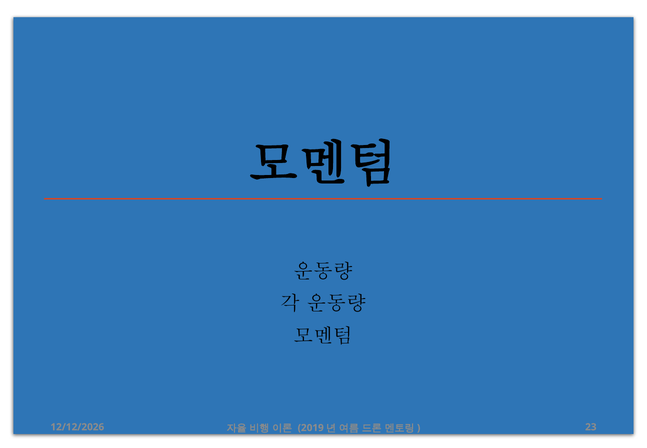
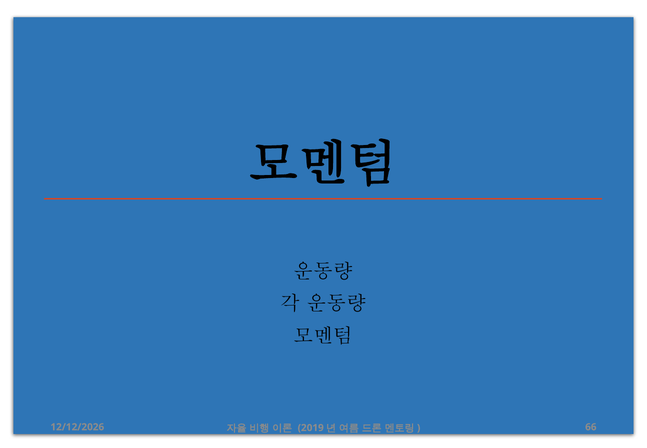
23: 23 -> 66
